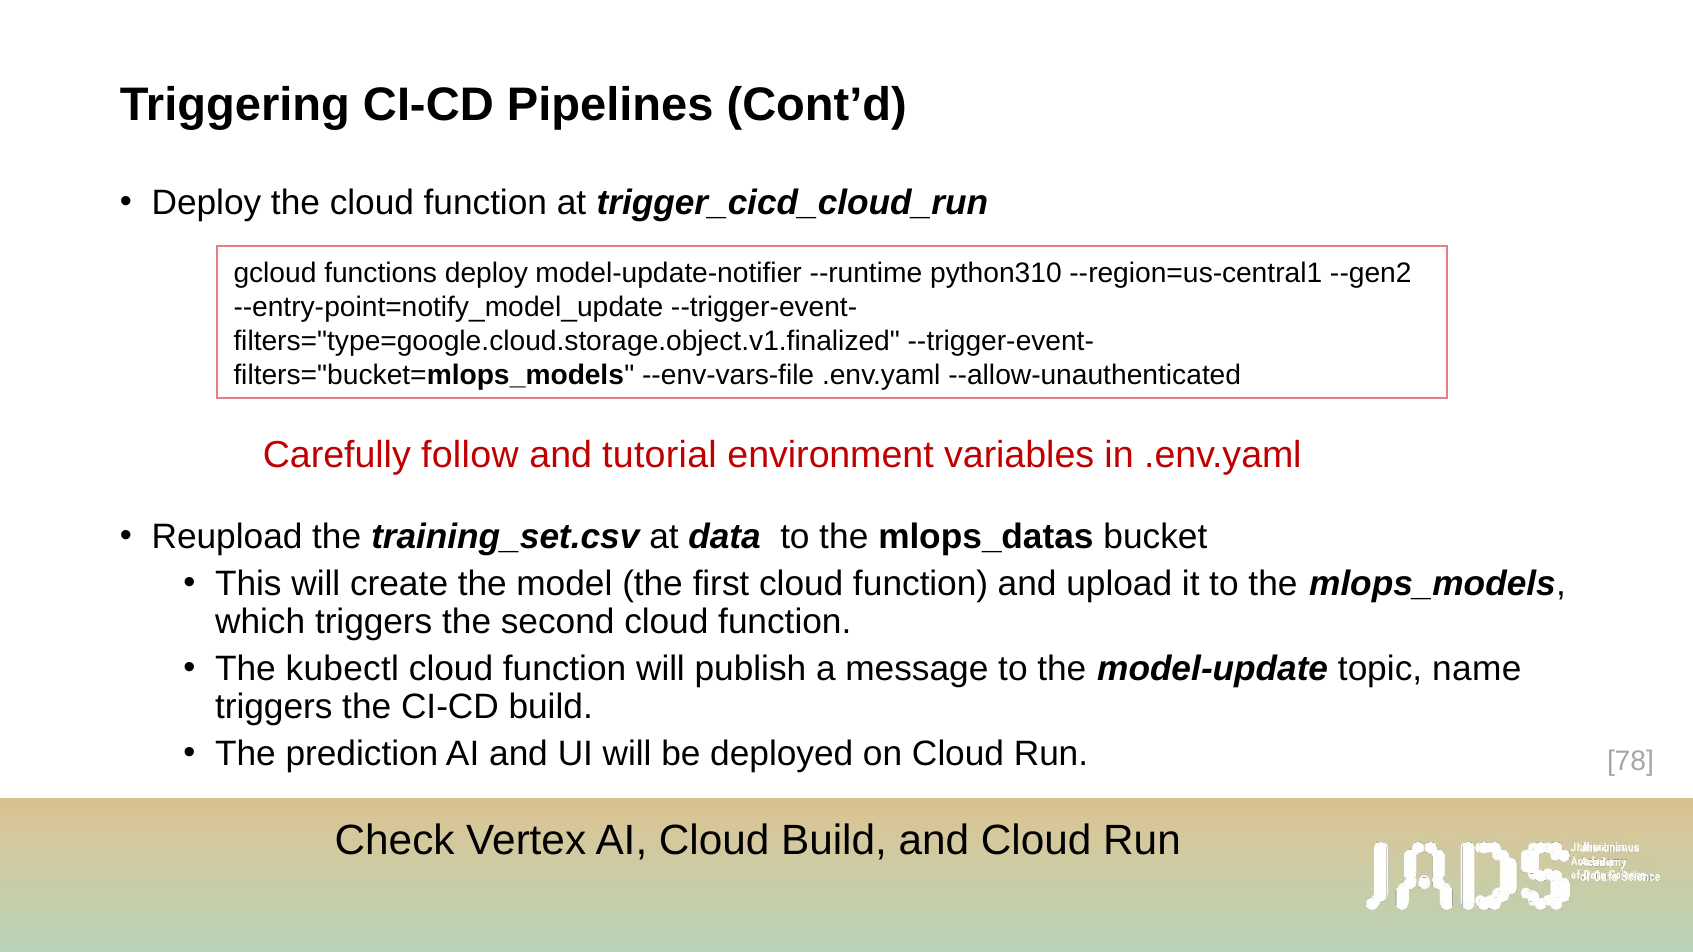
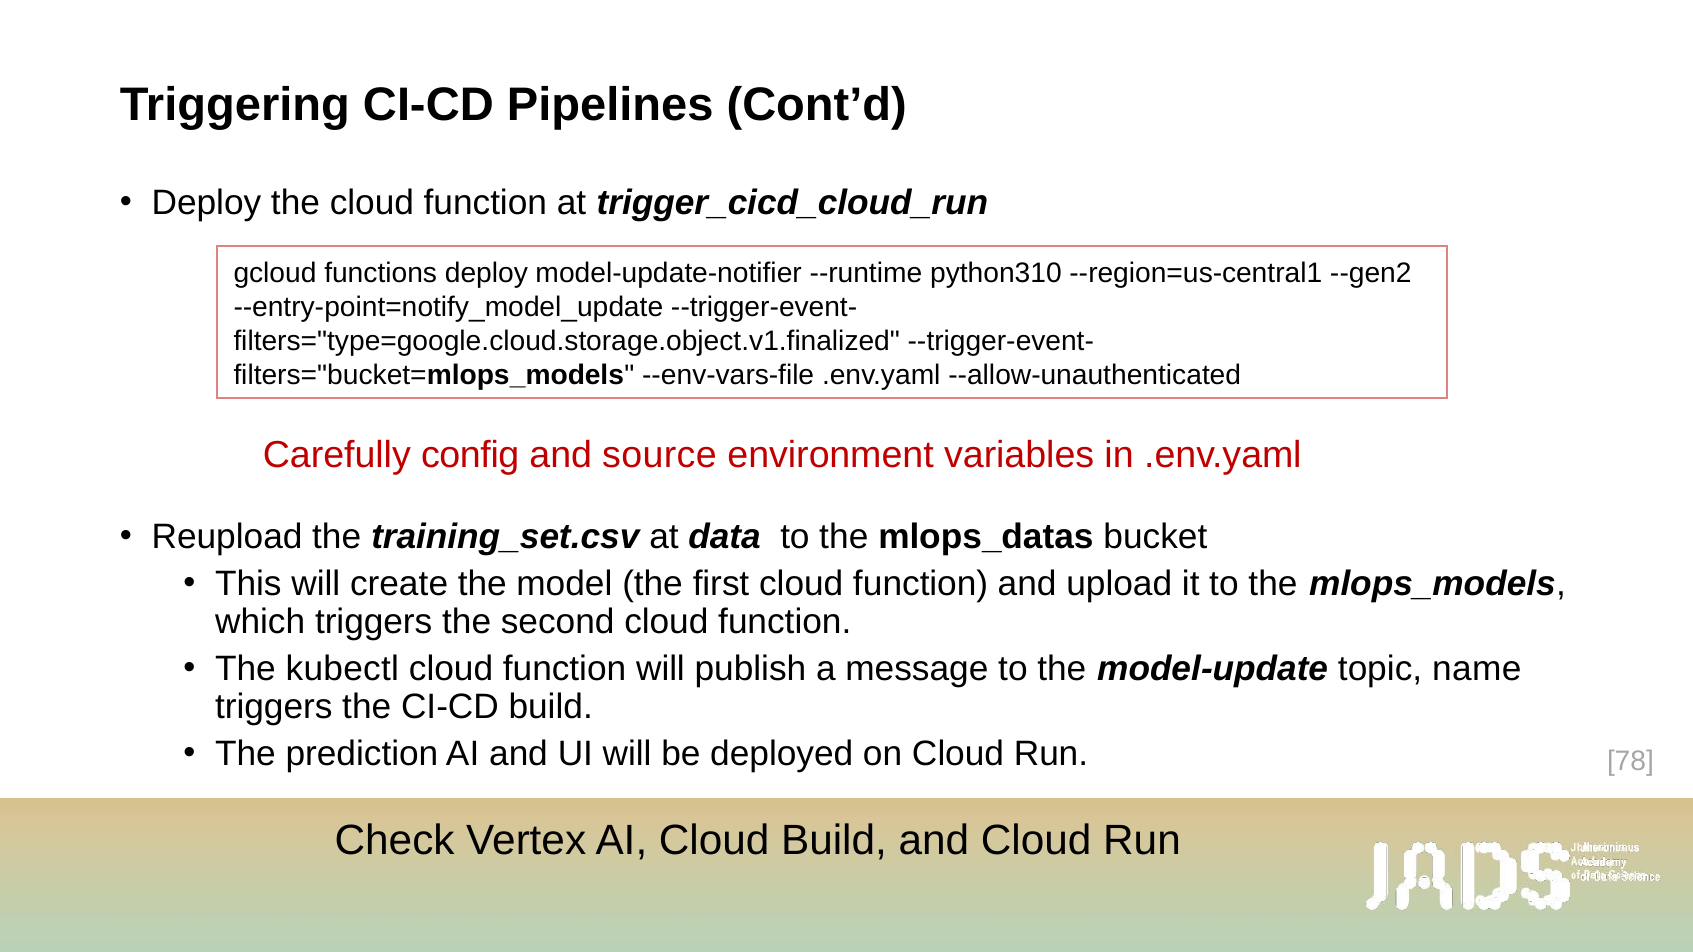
follow: follow -> config
tutorial: tutorial -> source
